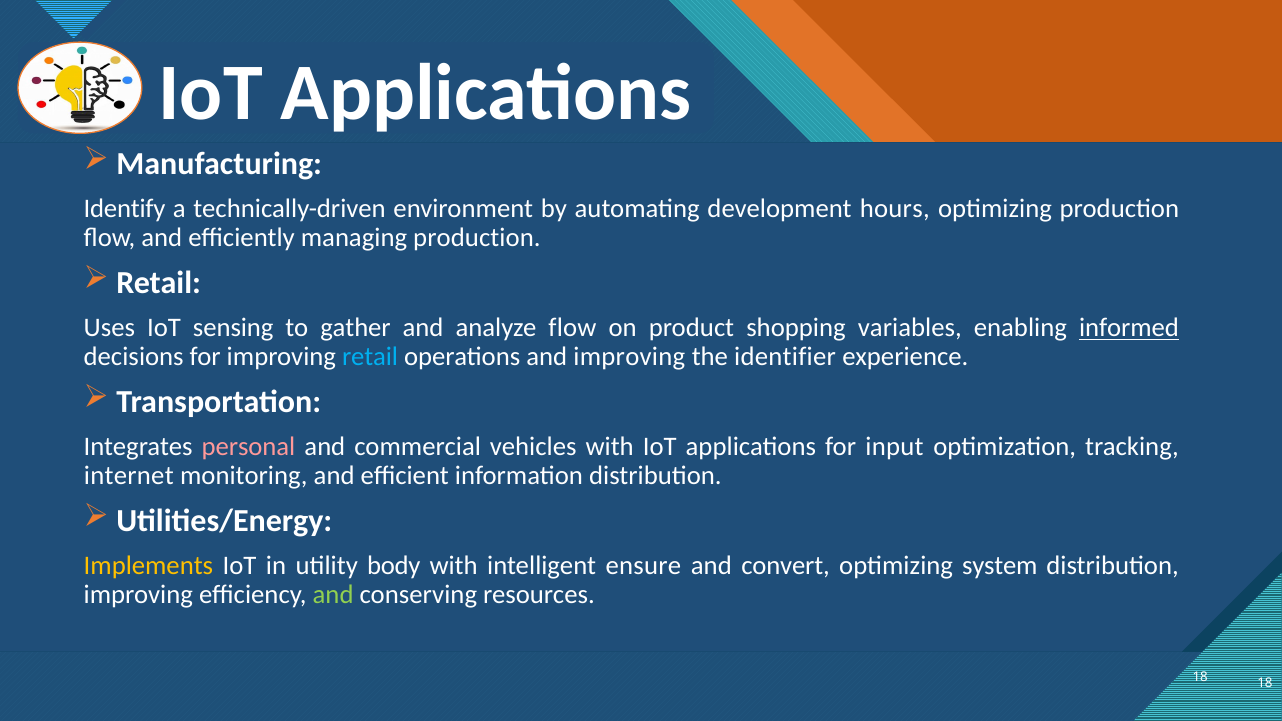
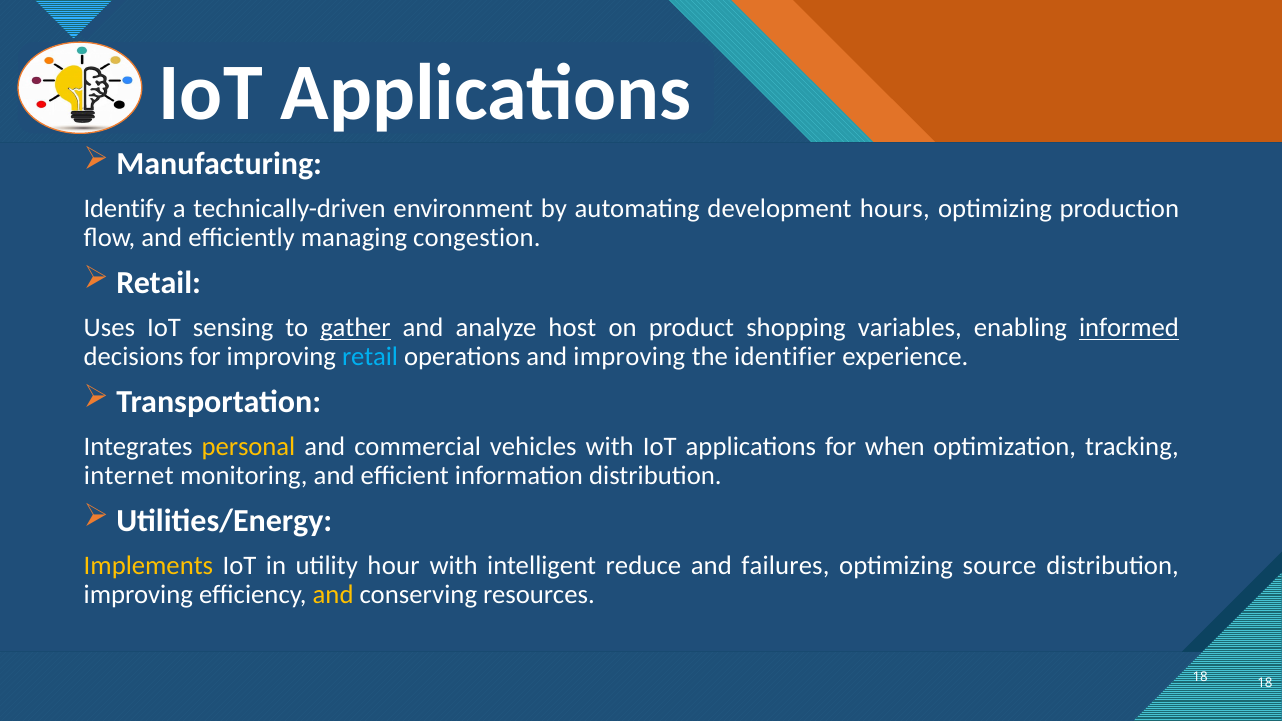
managing production: production -> congestion
gather underline: none -> present
analyze flow: flow -> host
personal colour: pink -> yellow
input: input -> when
body: body -> hour
ensure: ensure -> reduce
convert: convert -> failures
system: system -> source
and at (333, 595) colour: light green -> yellow
